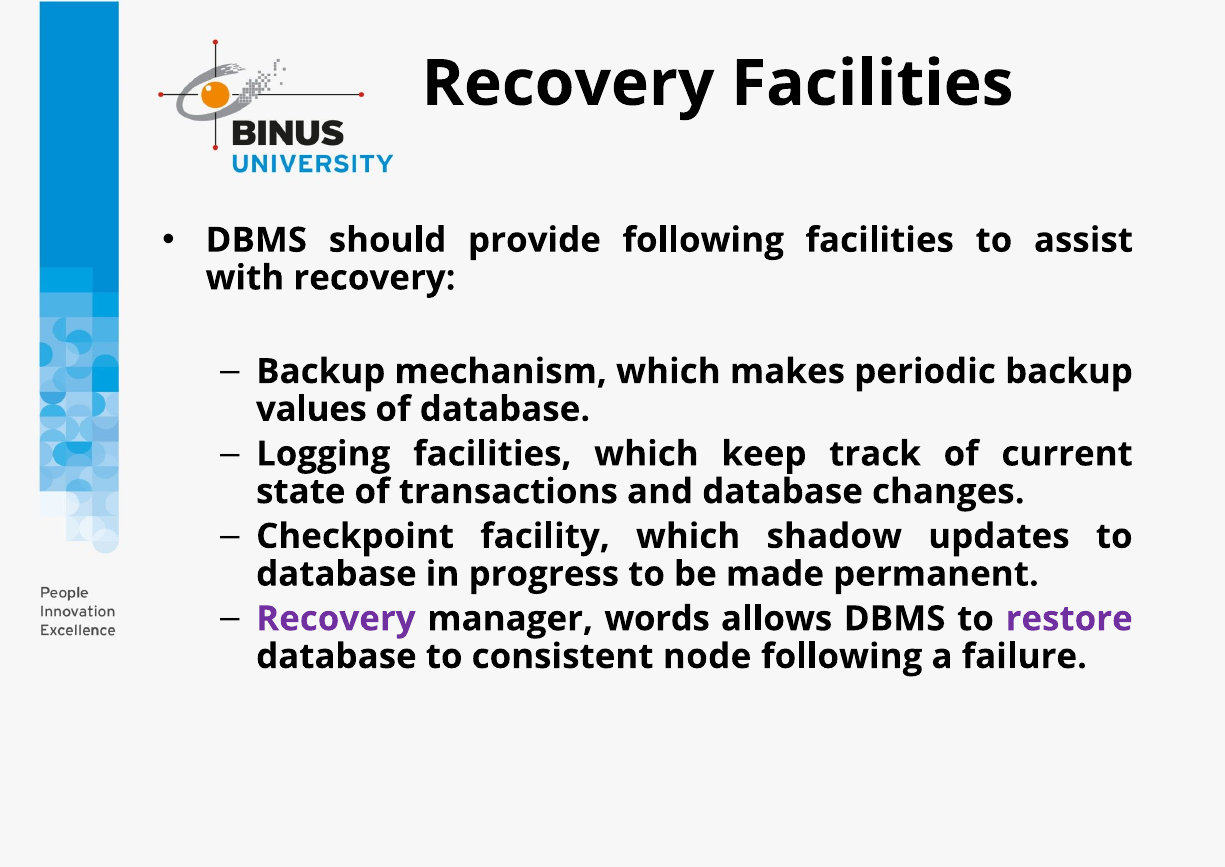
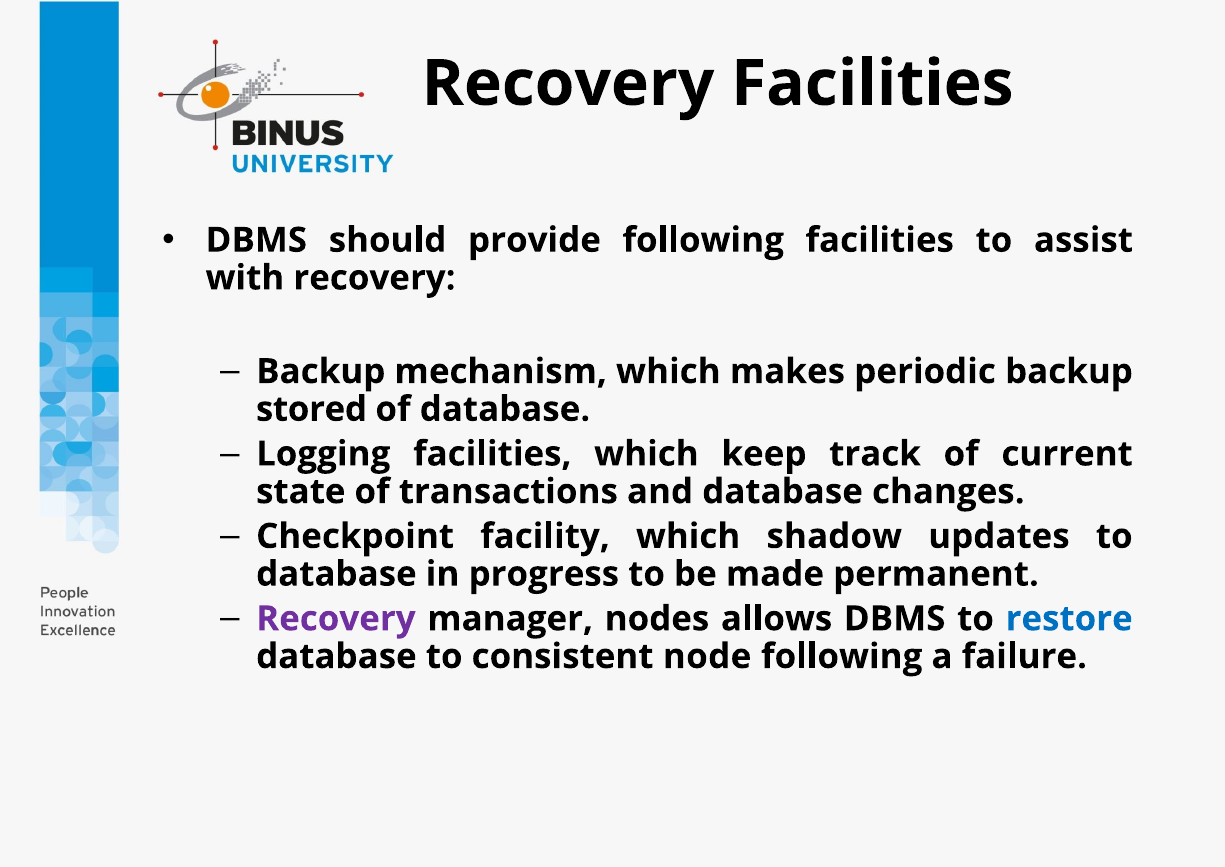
values: values -> stored
words: words -> nodes
restore colour: purple -> blue
